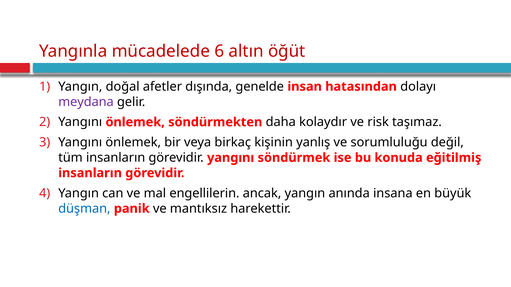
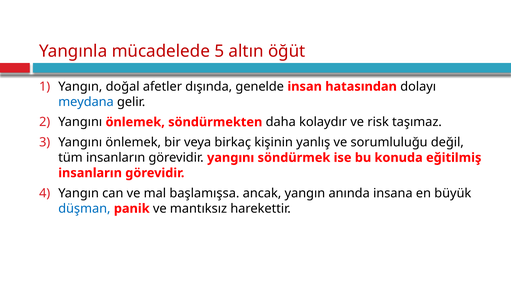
6: 6 -> 5
meydana colour: purple -> blue
engellilerin: engellilerin -> başlamışsa
